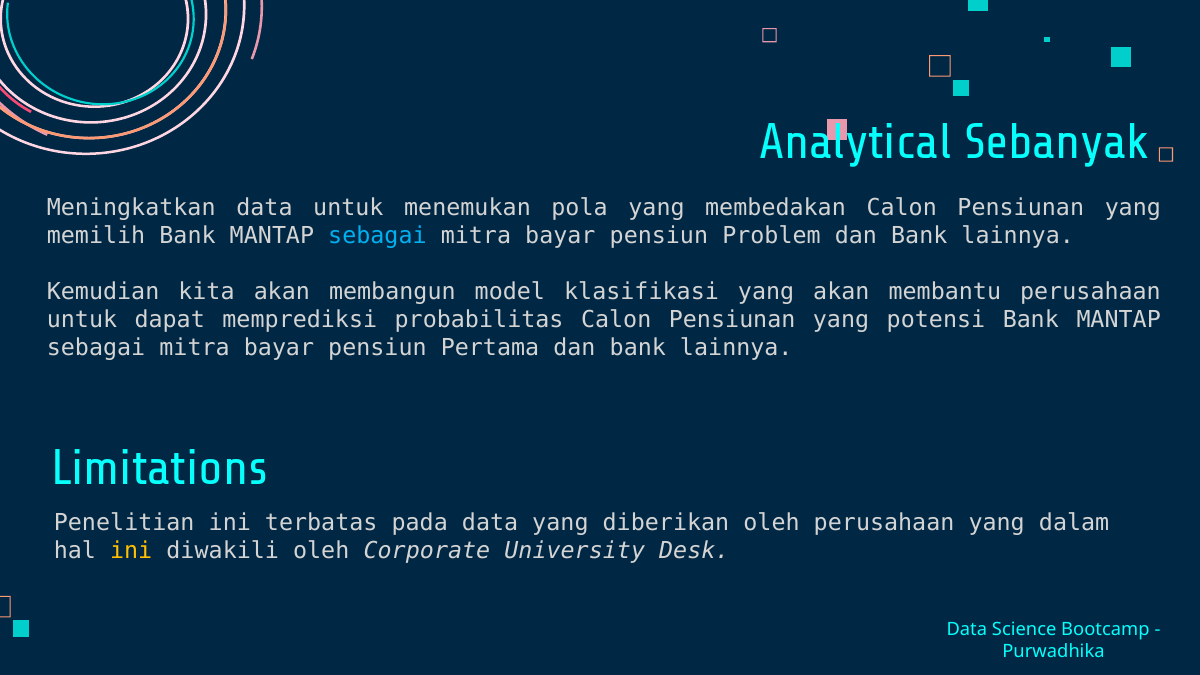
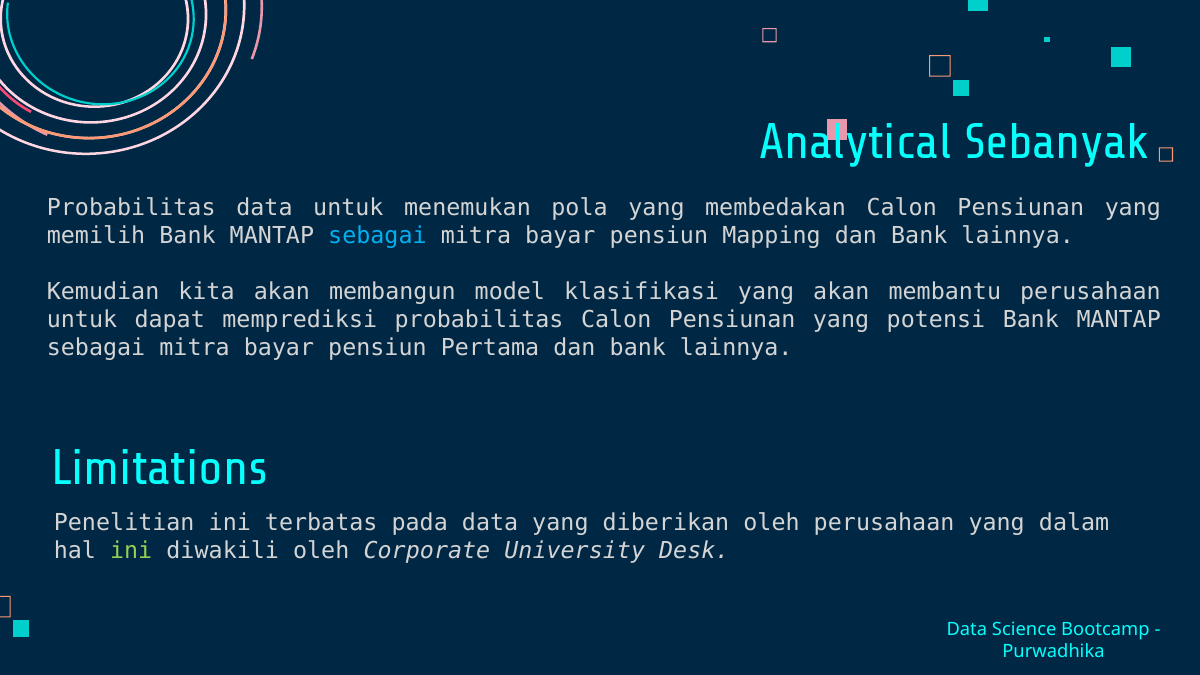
Meningkatkan at (131, 208): Meningkatkan -> Probabilitas
Problem: Problem -> Mapping
ini at (131, 551) colour: yellow -> light green
